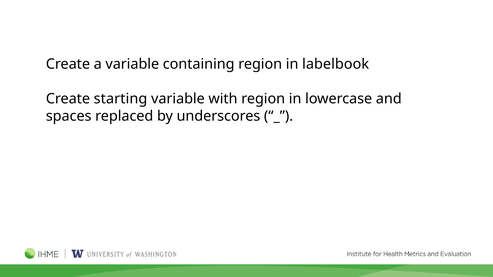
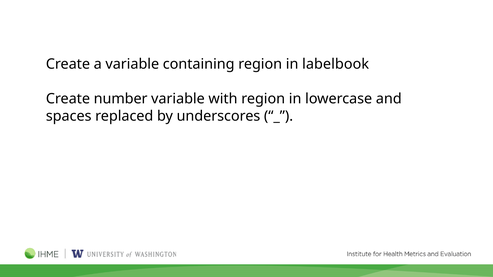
starting: starting -> number
